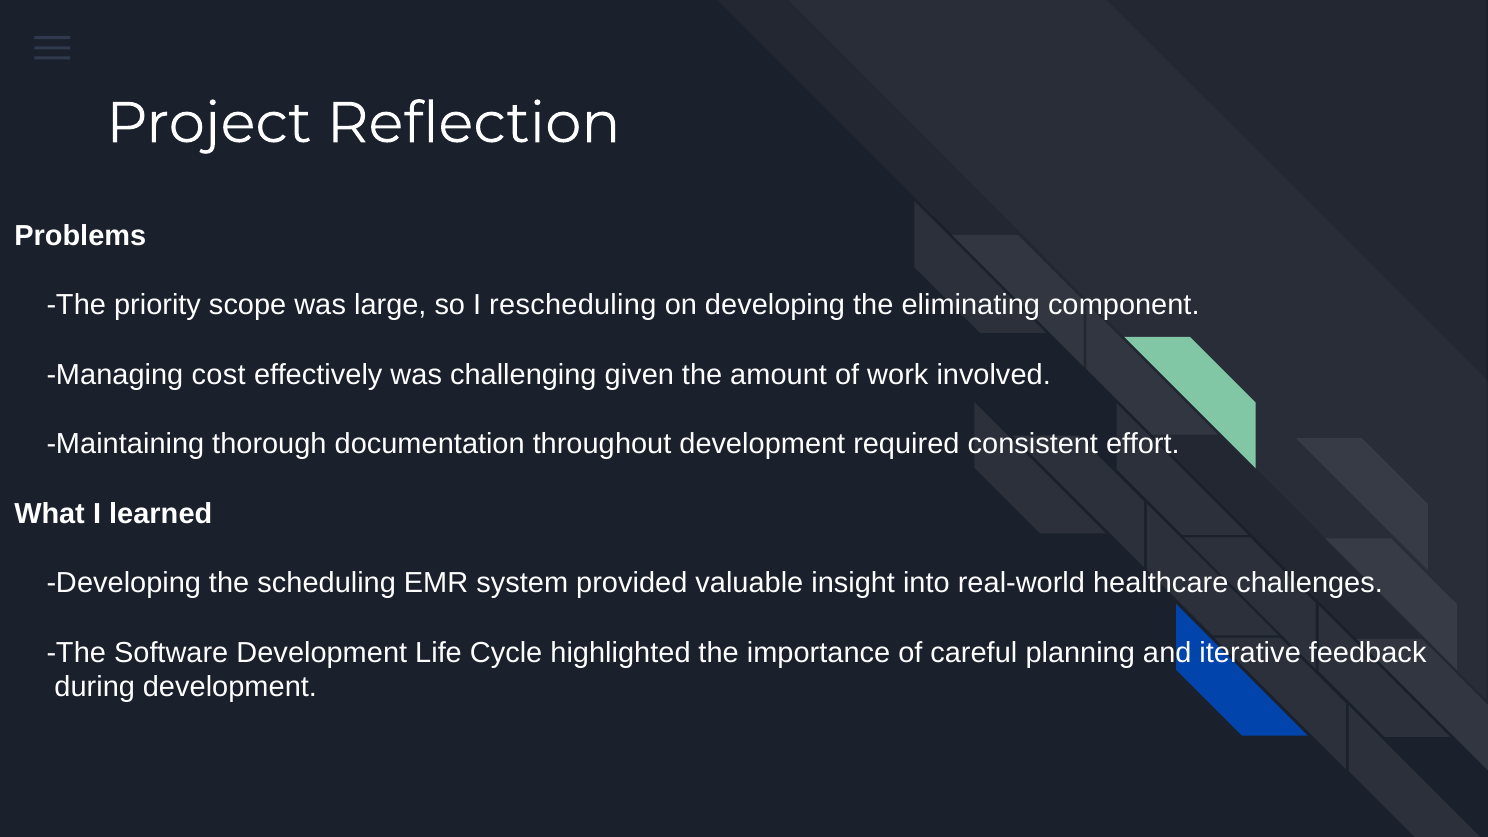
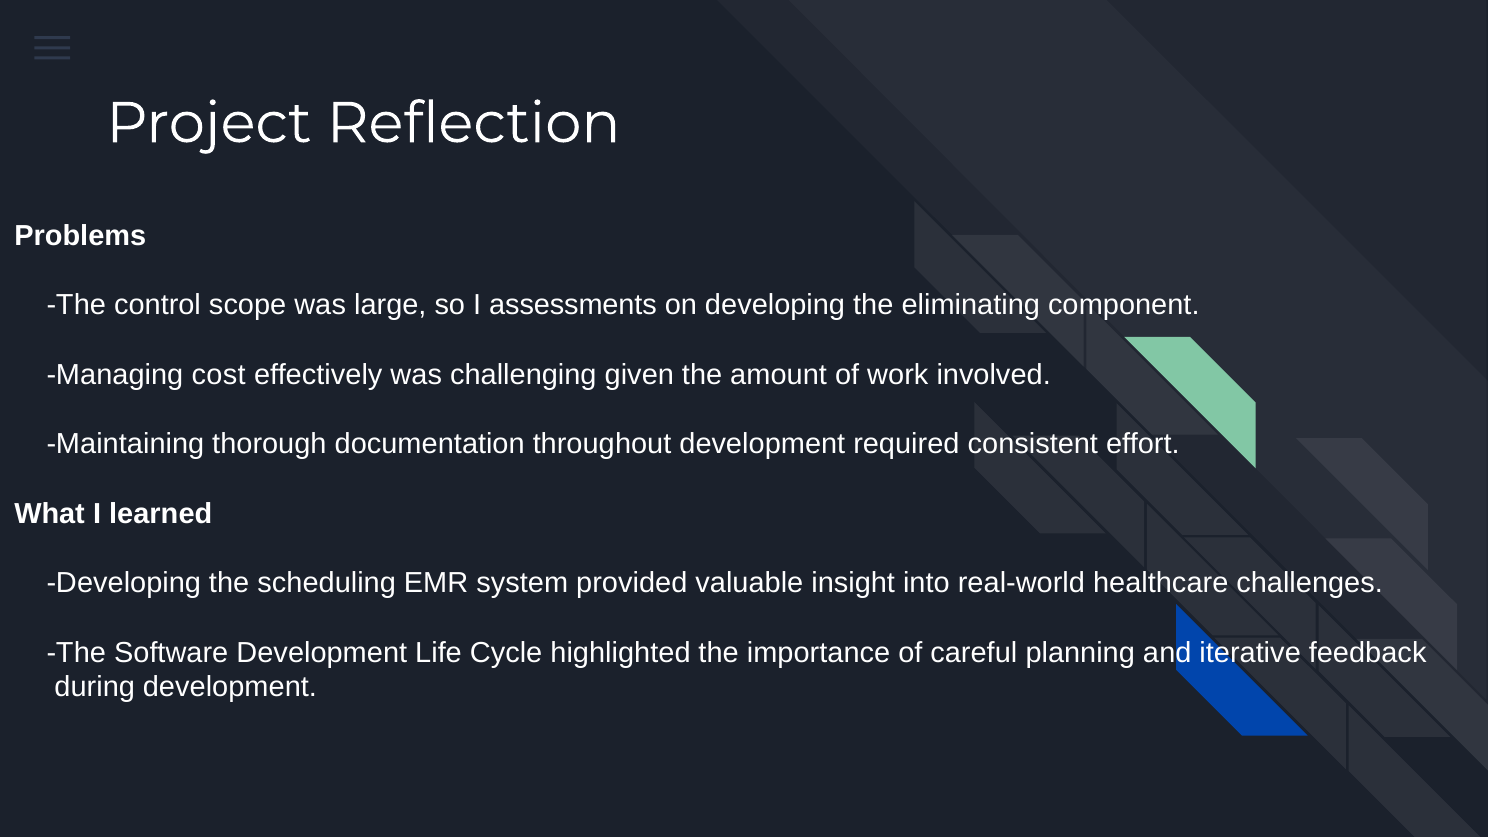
priority: priority -> control
rescheduling: rescheduling -> assessments
